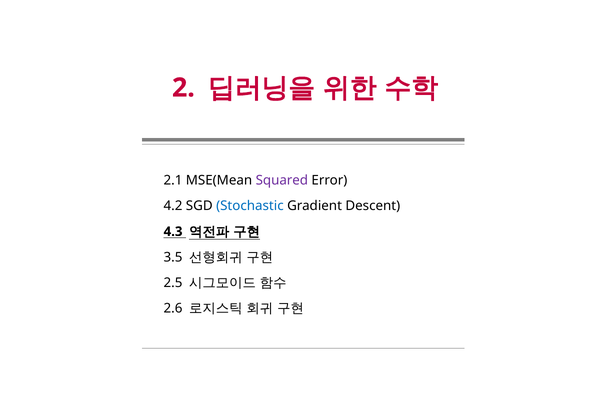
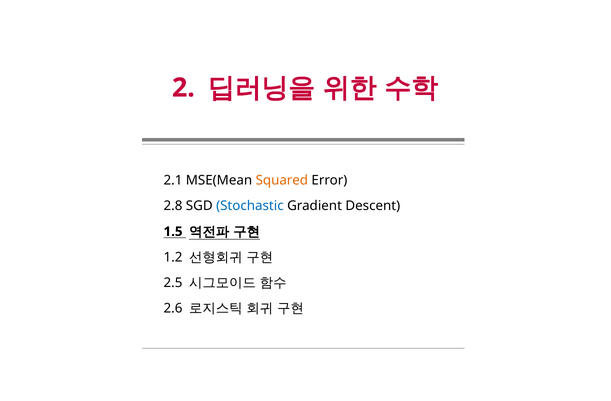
Squared colour: purple -> orange
4.2: 4.2 -> 2.8
4.3: 4.3 -> 1.5
3.5: 3.5 -> 1.2
